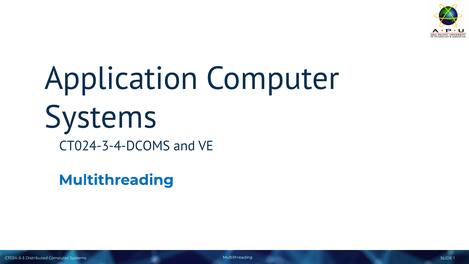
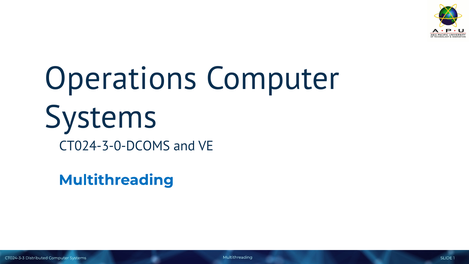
Application: Application -> Operations
CT024-3-4-DCOMS: CT024-3-4-DCOMS -> CT024-3-0-DCOMS
